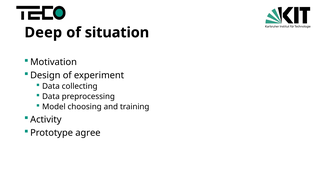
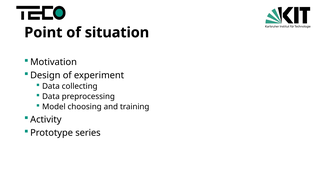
Deep: Deep -> Point
agree: agree -> series
